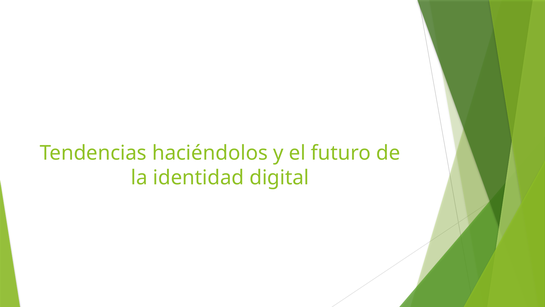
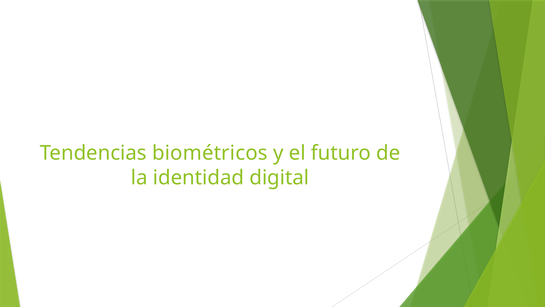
haciéndolos: haciéndolos -> biométricos
